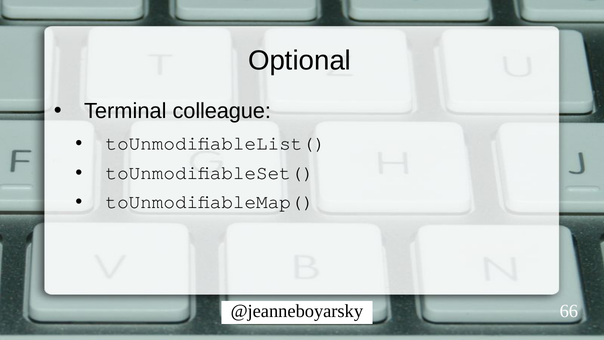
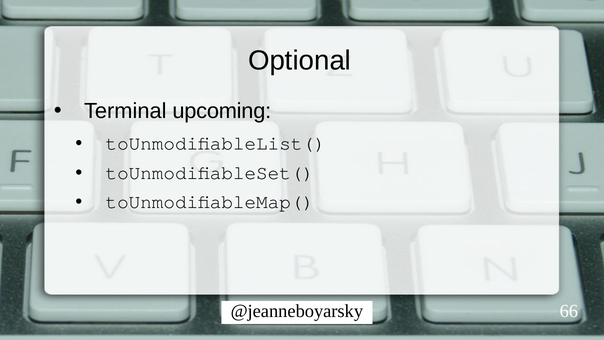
colleague: colleague -> upcoming
